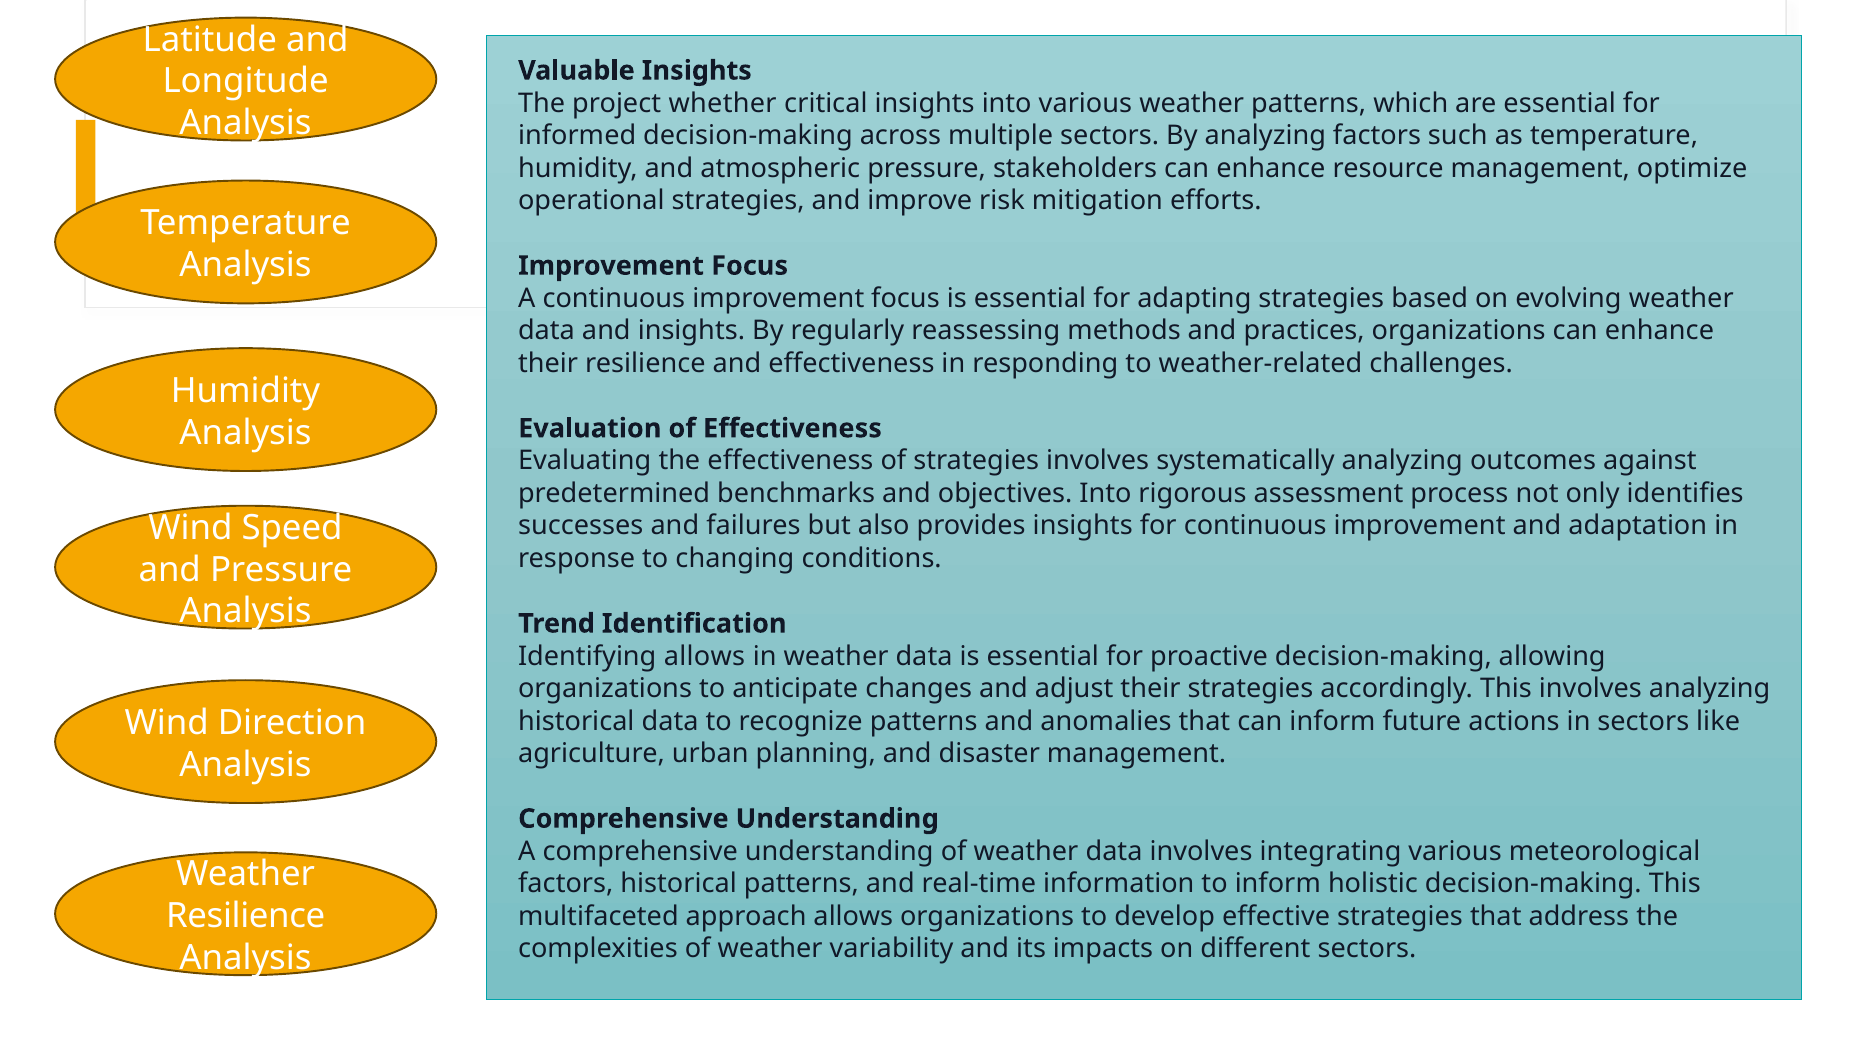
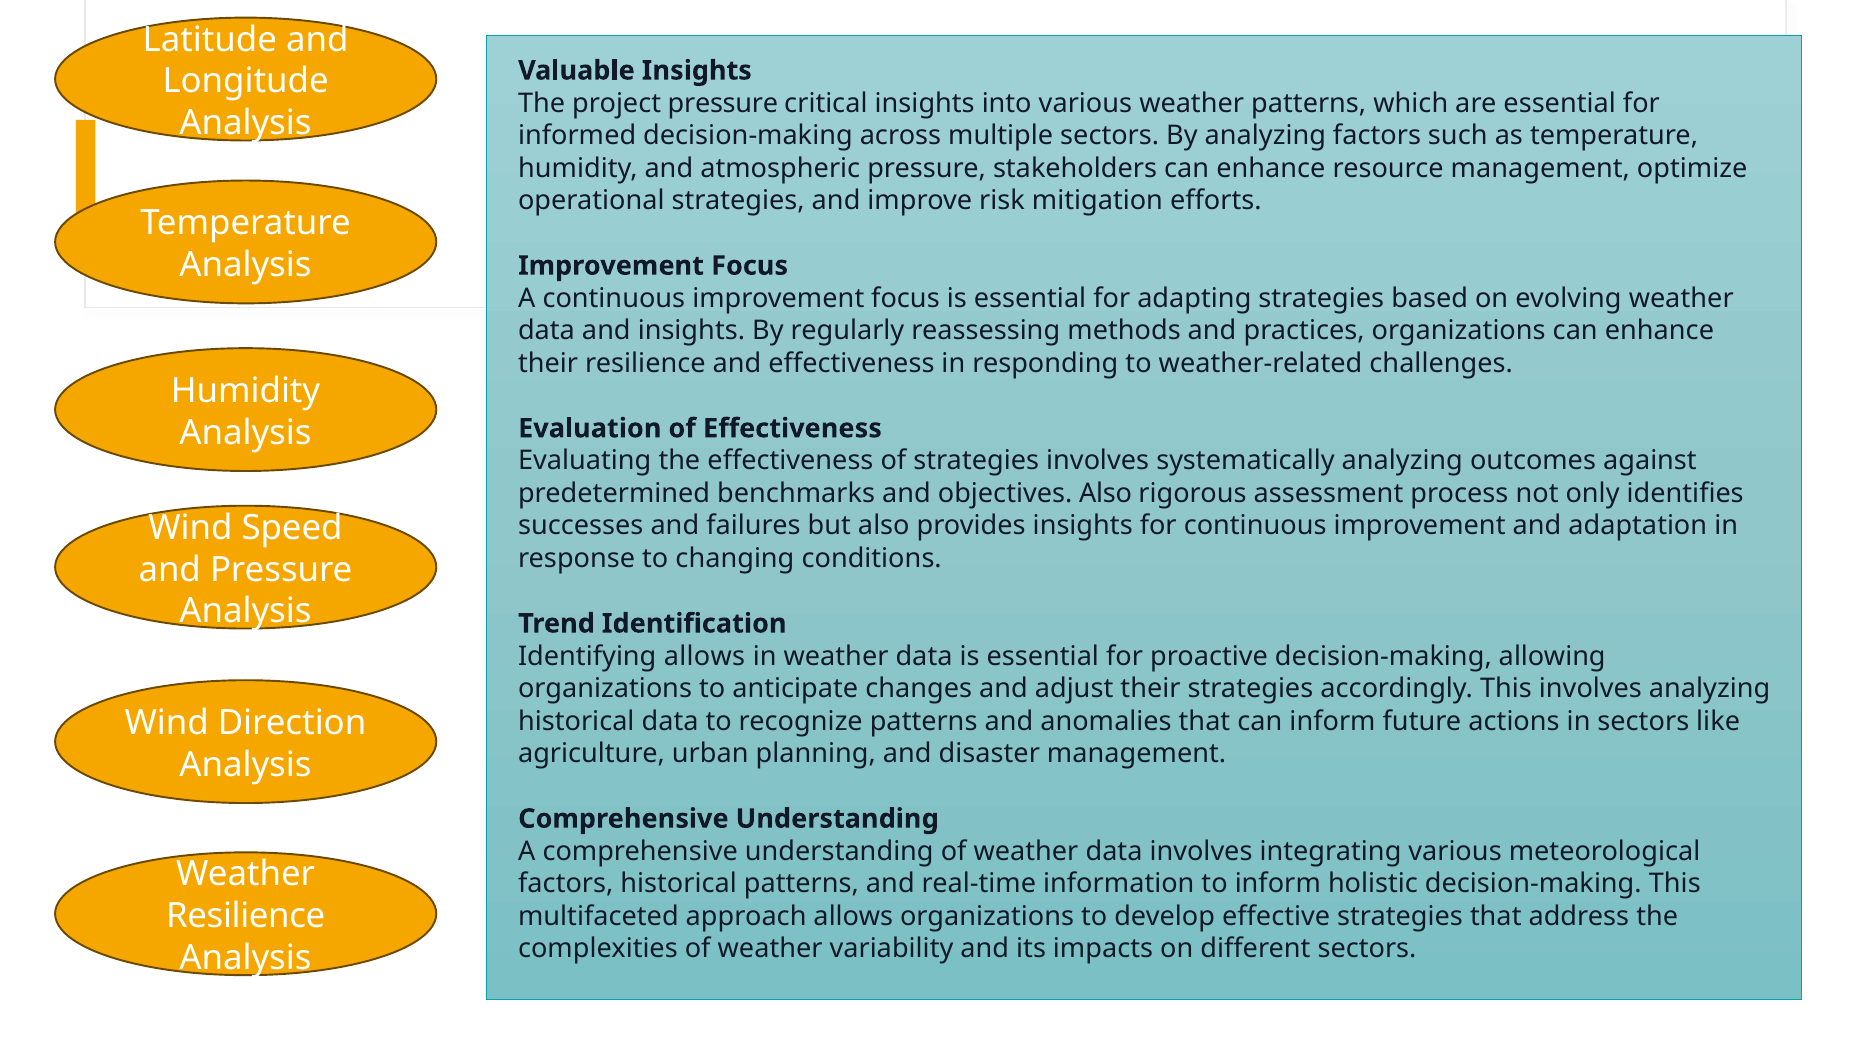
project whether: whether -> pressure
objectives Into: Into -> Also
